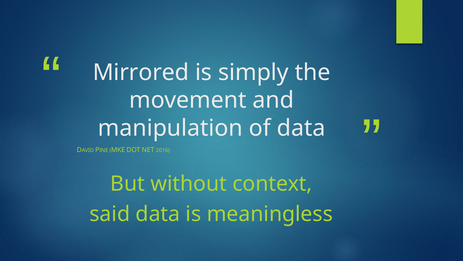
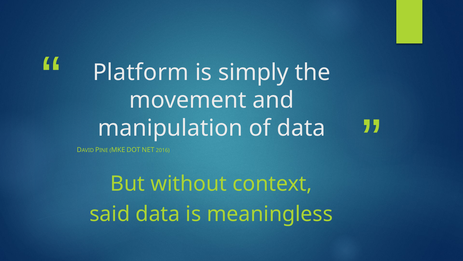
Mirrored: Mirrored -> Platform
